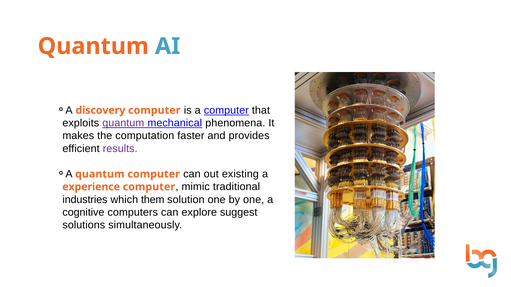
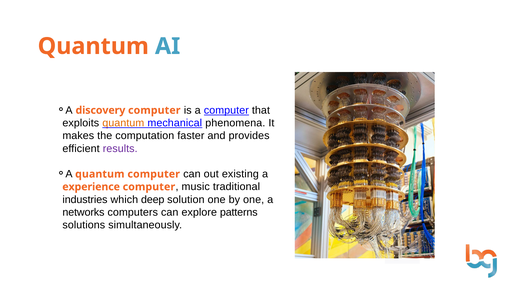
quantum at (123, 123) colour: purple -> orange
mimic: mimic -> music
them: them -> deep
cognitive: cognitive -> networks
suggest: suggest -> patterns
